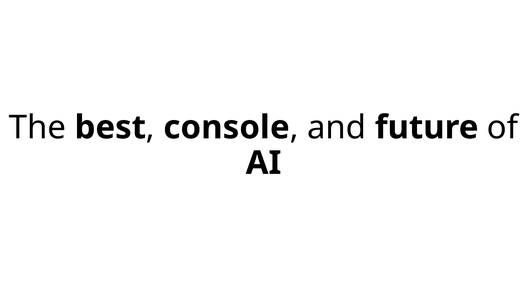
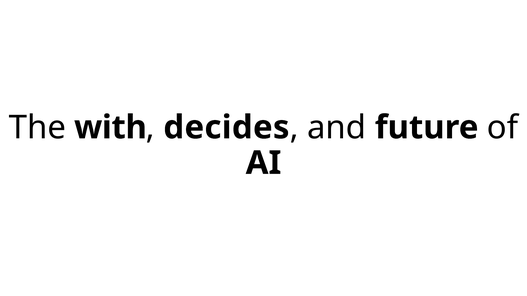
best: best -> with
console: console -> decides
